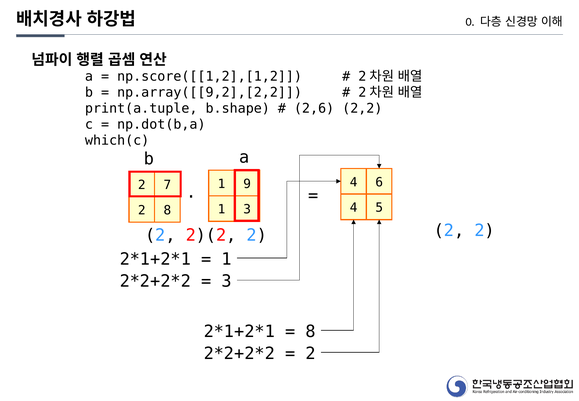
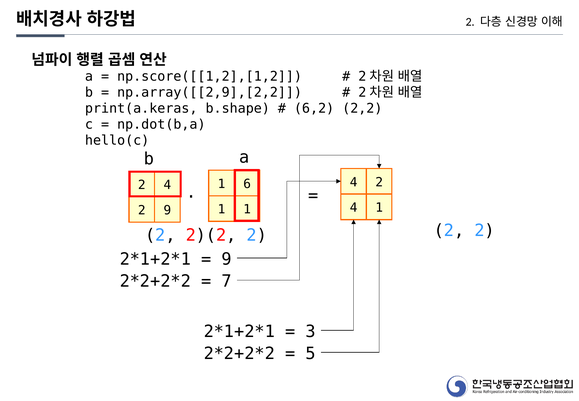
0 at (470, 22): 0 -> 2
np.array([[9,2],[2,2: np.array([[9,2],[2,2 -> np.array([[2,9],[2,2
print(a.tuple: print(a.tuple -> print(a.keras
2,6: 2,6 -> 6,2
which(c: which(c -> hello(c
4 6: 6 -> 2
9: 9 -> 6
2 7: 7 -> 4
1 3: 3 -> 1
2 8: 8 -> 9
4 5: 5 -> 1
1 at (226, 259): 1 -> 9
3 at (226, 281): 3 -> 7
8 at (310, 331): 8 -> 3
2 at (310, 353): 2 -> 5
